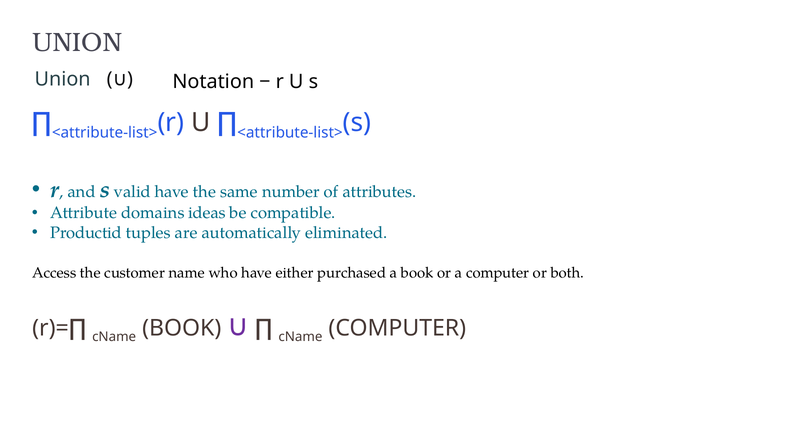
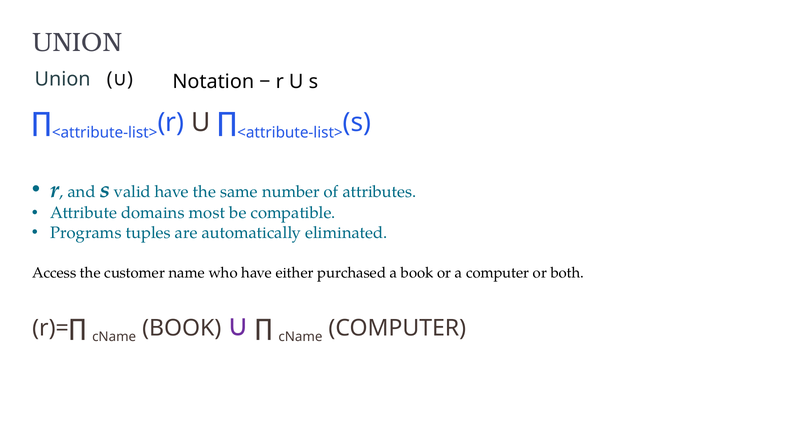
ideas: ideas -> most
Productid: Productid -> Programs
